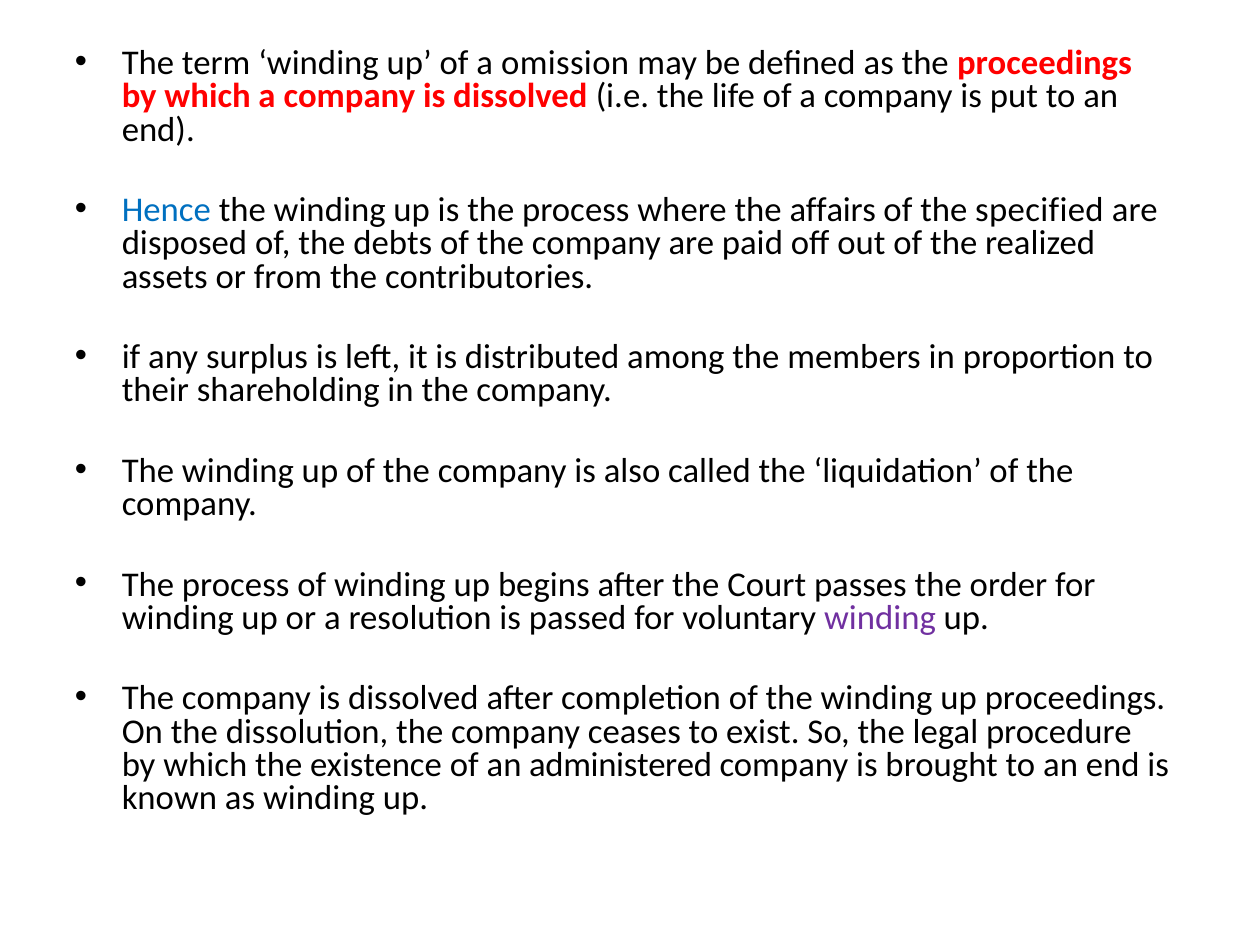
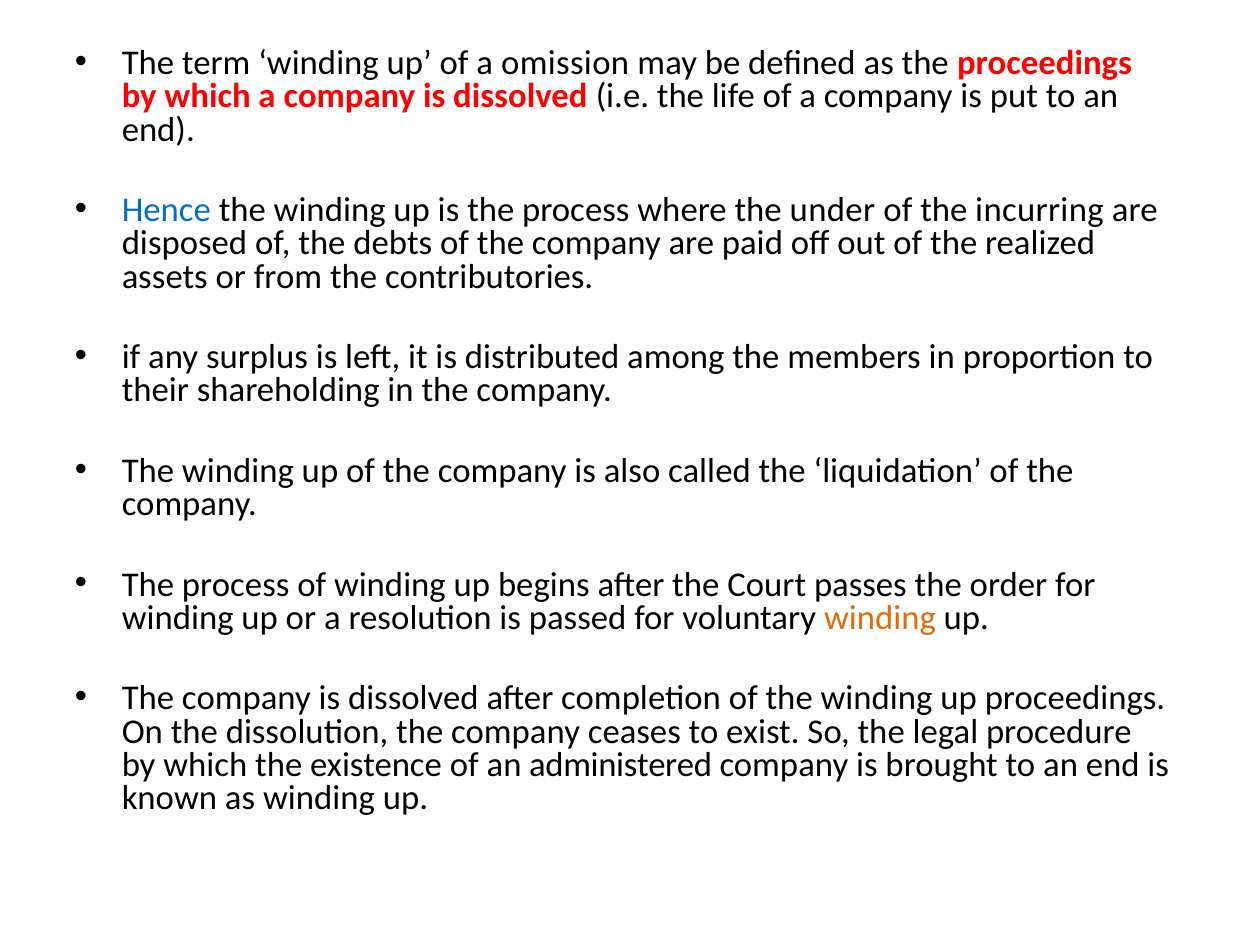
affairs: affairs -> under
specified: specified -> incurring
winding at (880, 618) colour: purple -> orange
